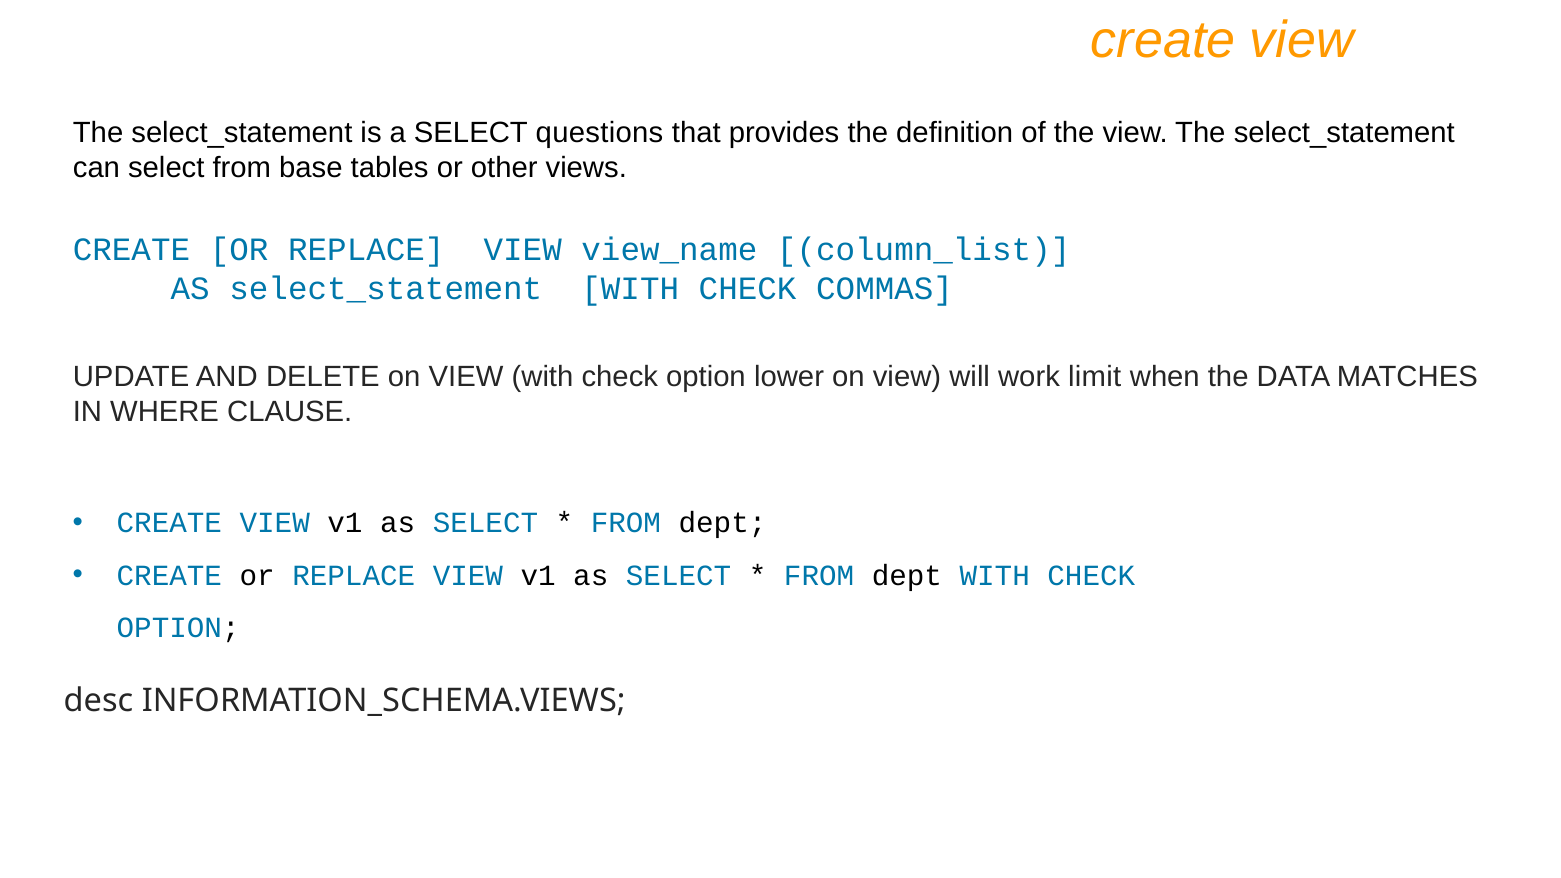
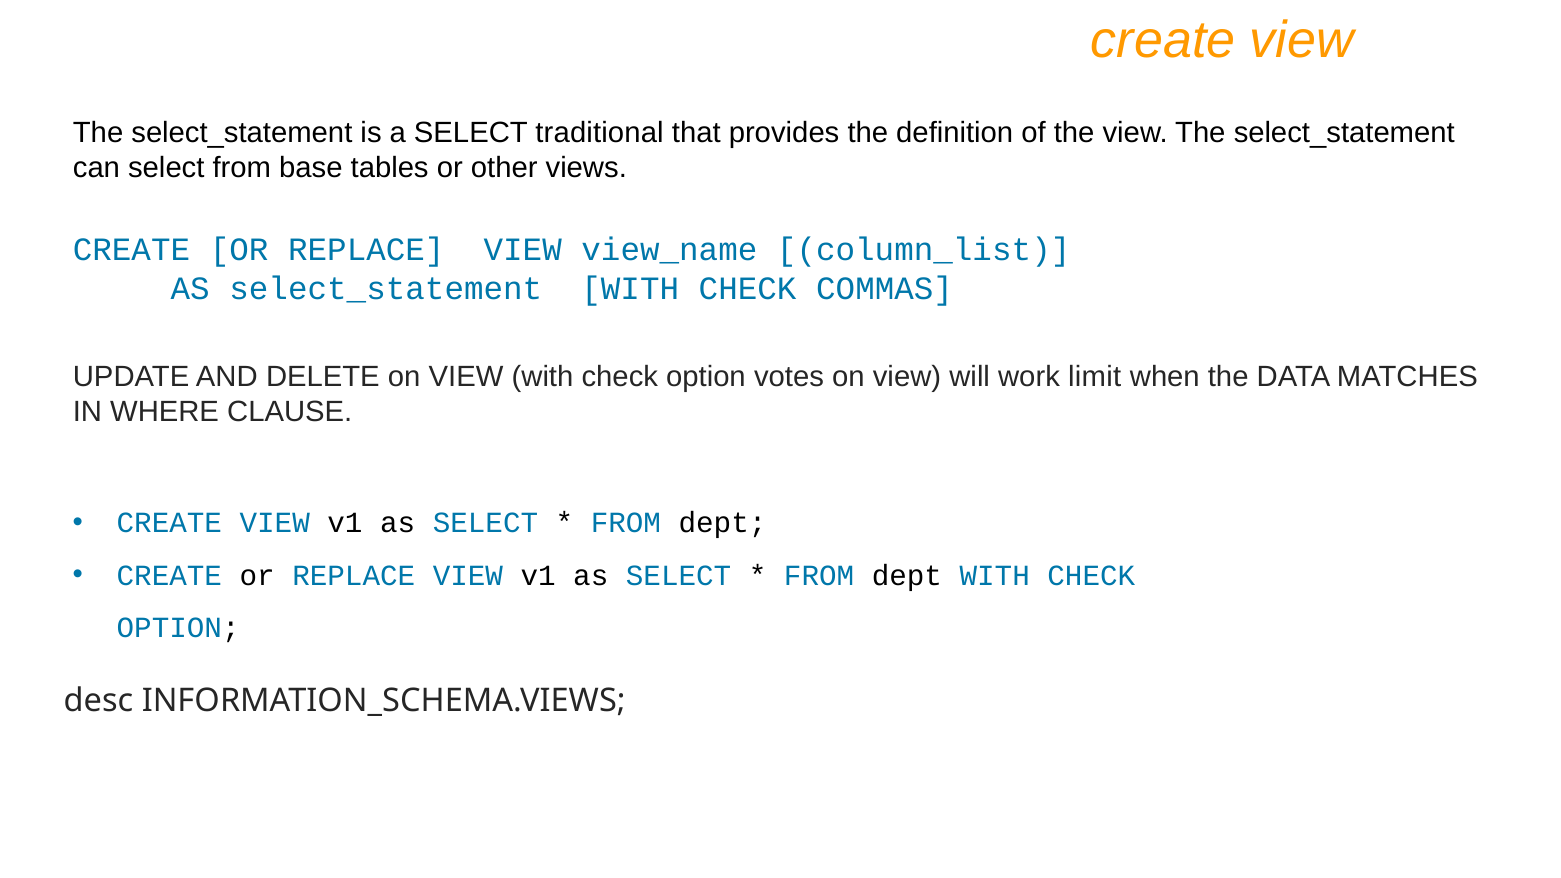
questions: questions -> traditional
lower: lower -> votes
